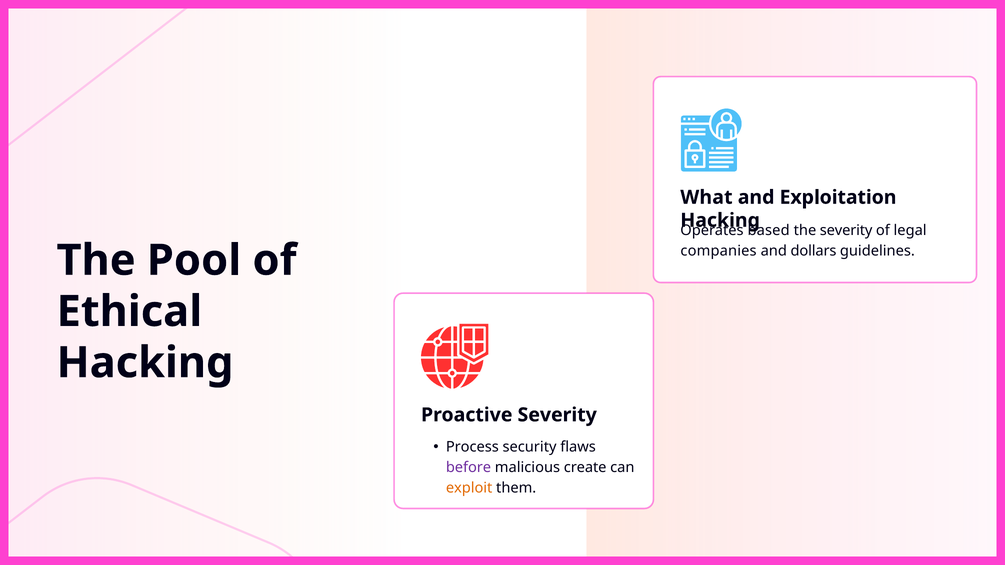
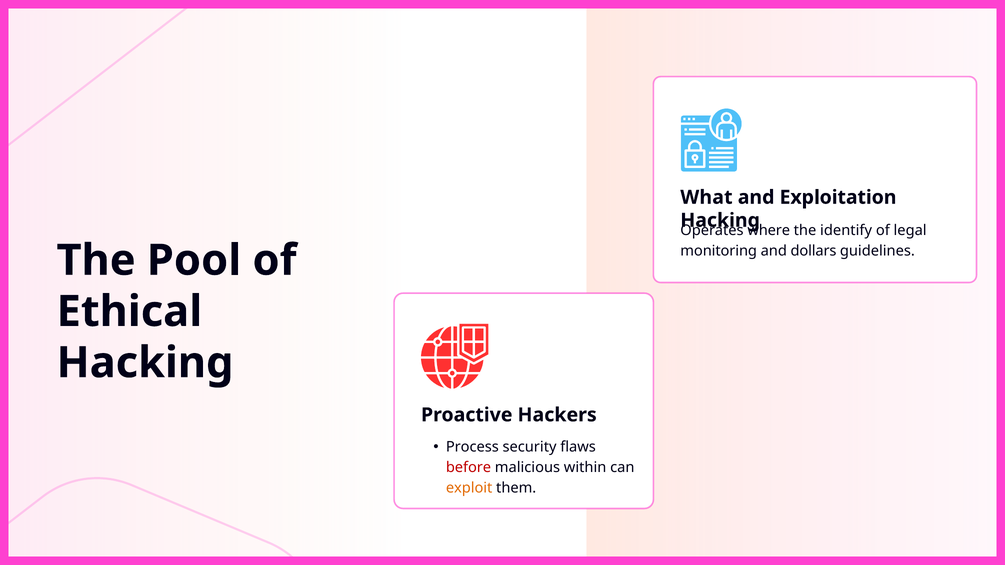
based: based -> where
the severity: severity -> identify
companies: companies -> monitoring
Proactive Severity: Severity -> Hackers
before colour: purple -> red
create: create -> within
